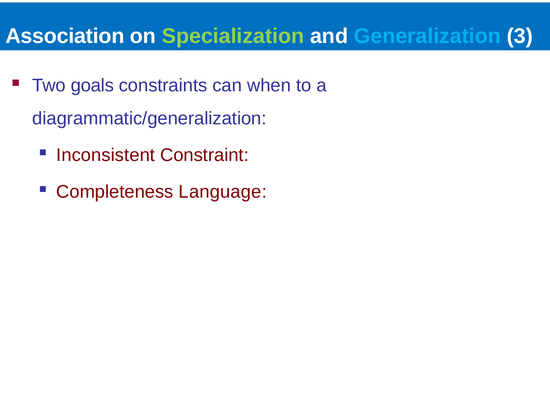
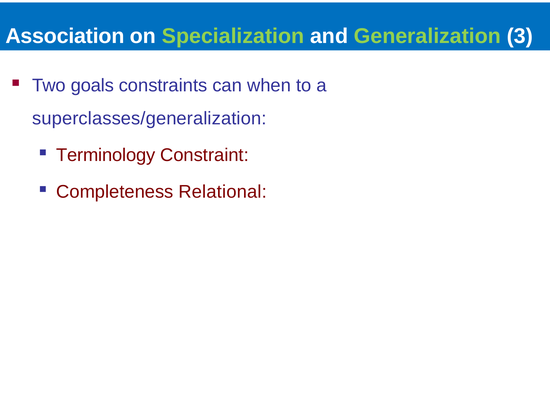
Generalization colour: light blue -> light green
diagrammatic/generalization: diagrammatic/generalization -> superclasses/generalization
Inconsistent: Inconsistent -> Terminology
Language: Language -> Relational
